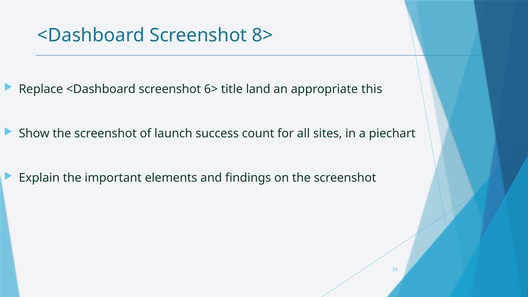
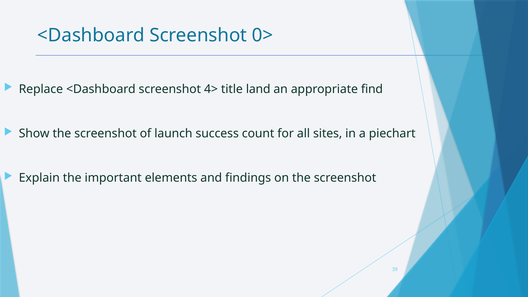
8>: 8> -> 0>
6>: 6> -> 4>
this: this -> find
